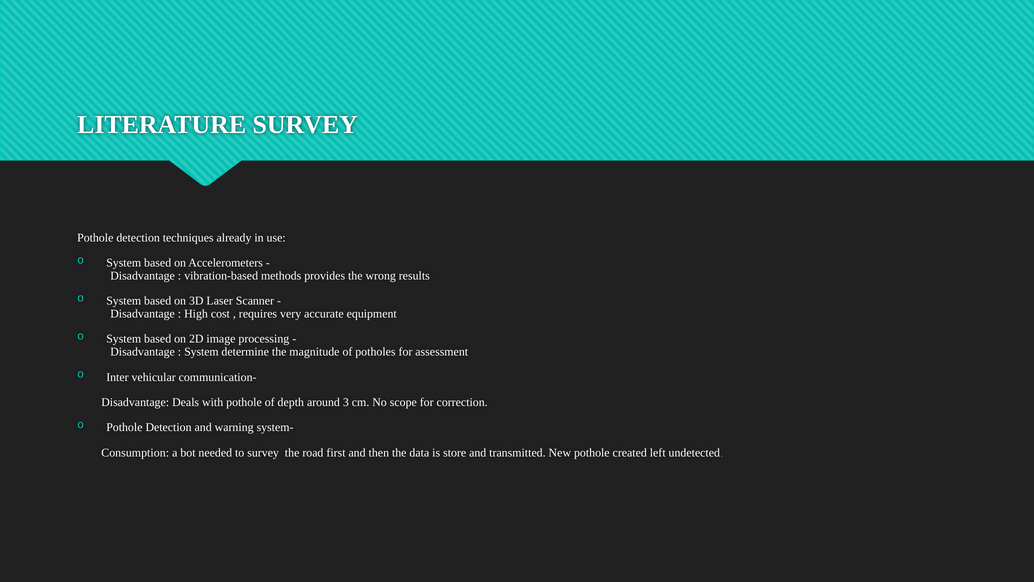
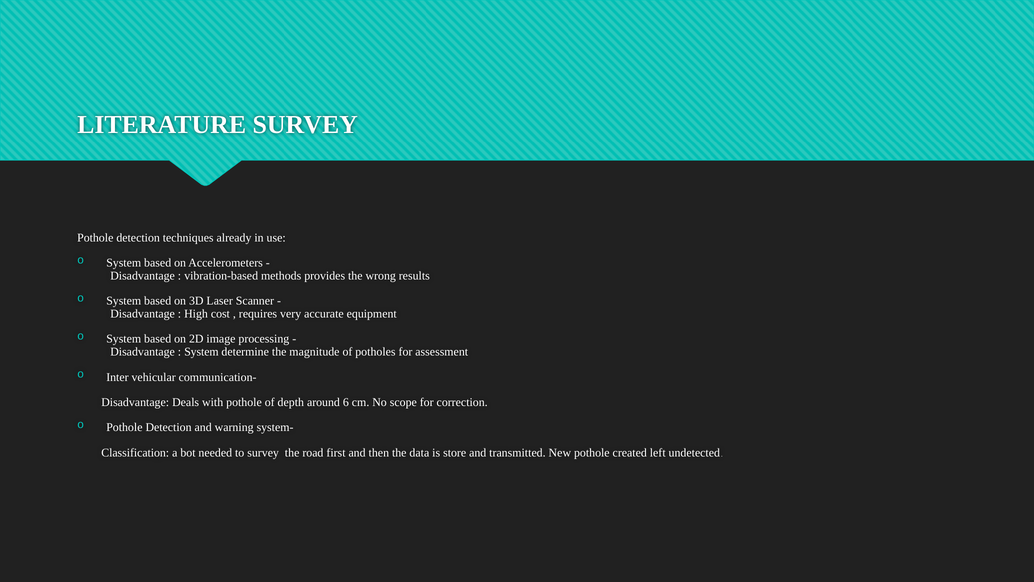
3: 3 -> 6
Consumption: Consumption -> Classification
